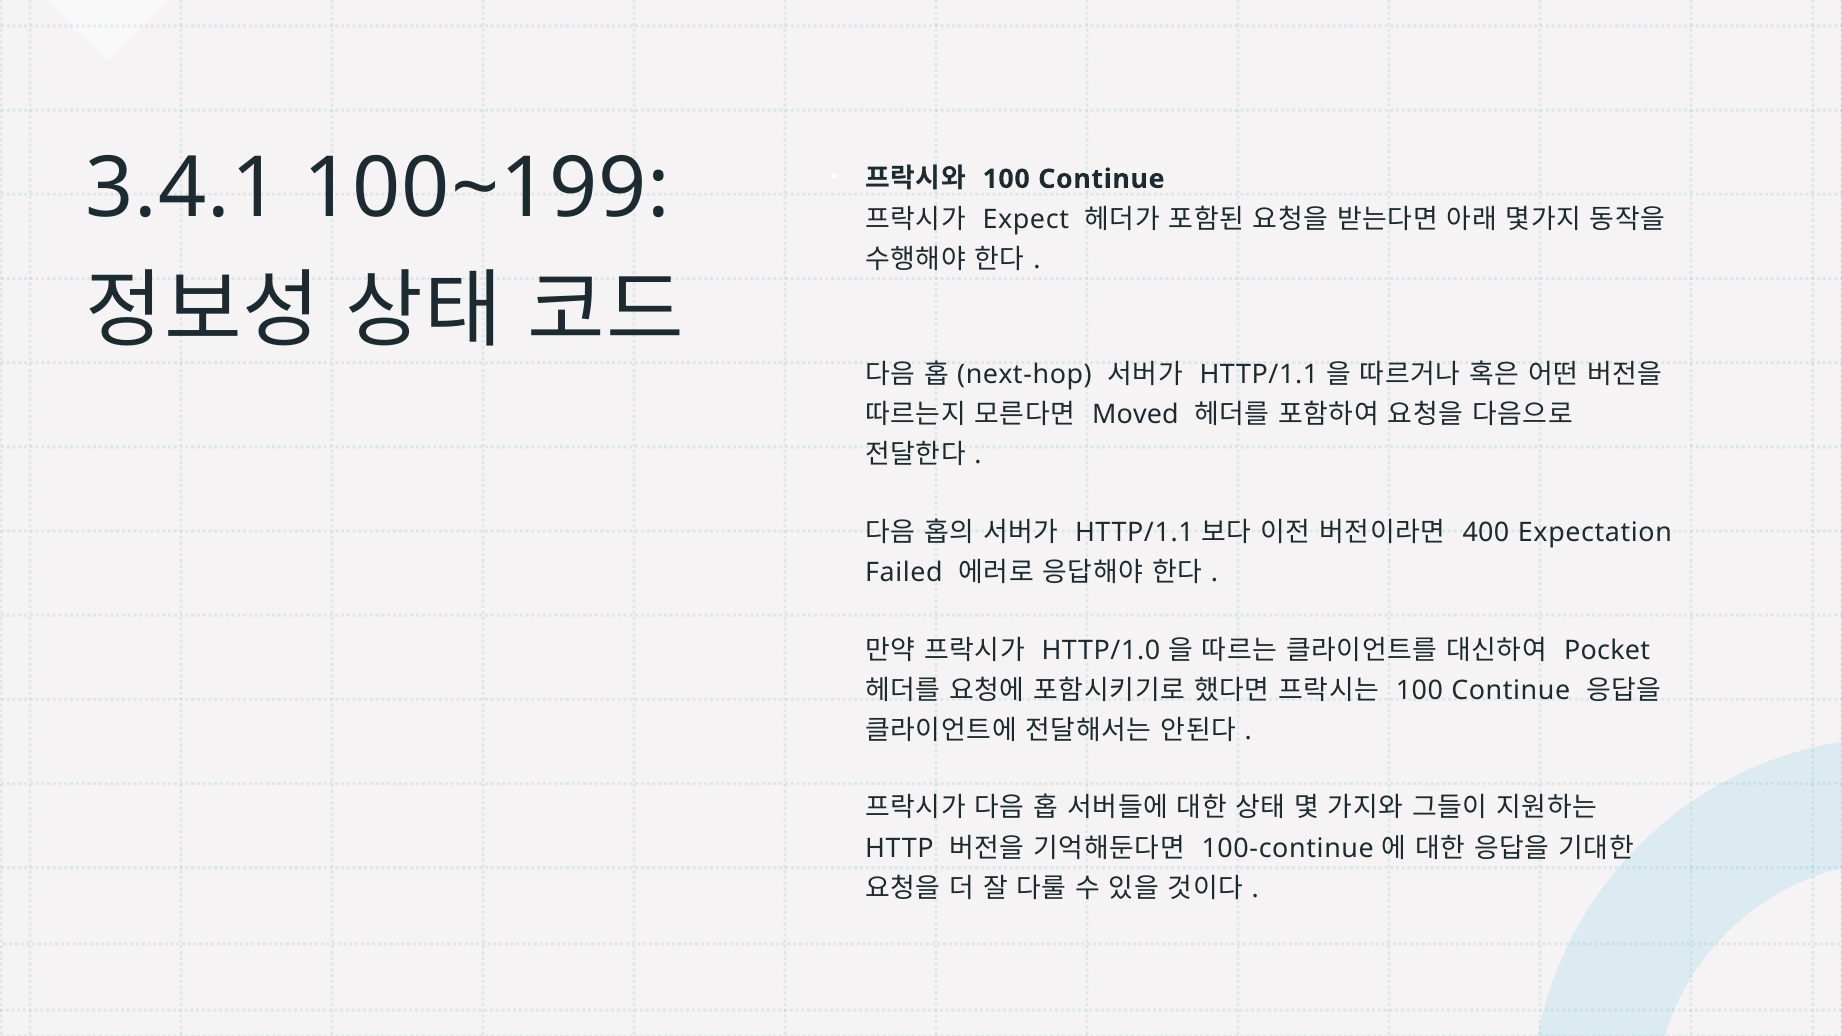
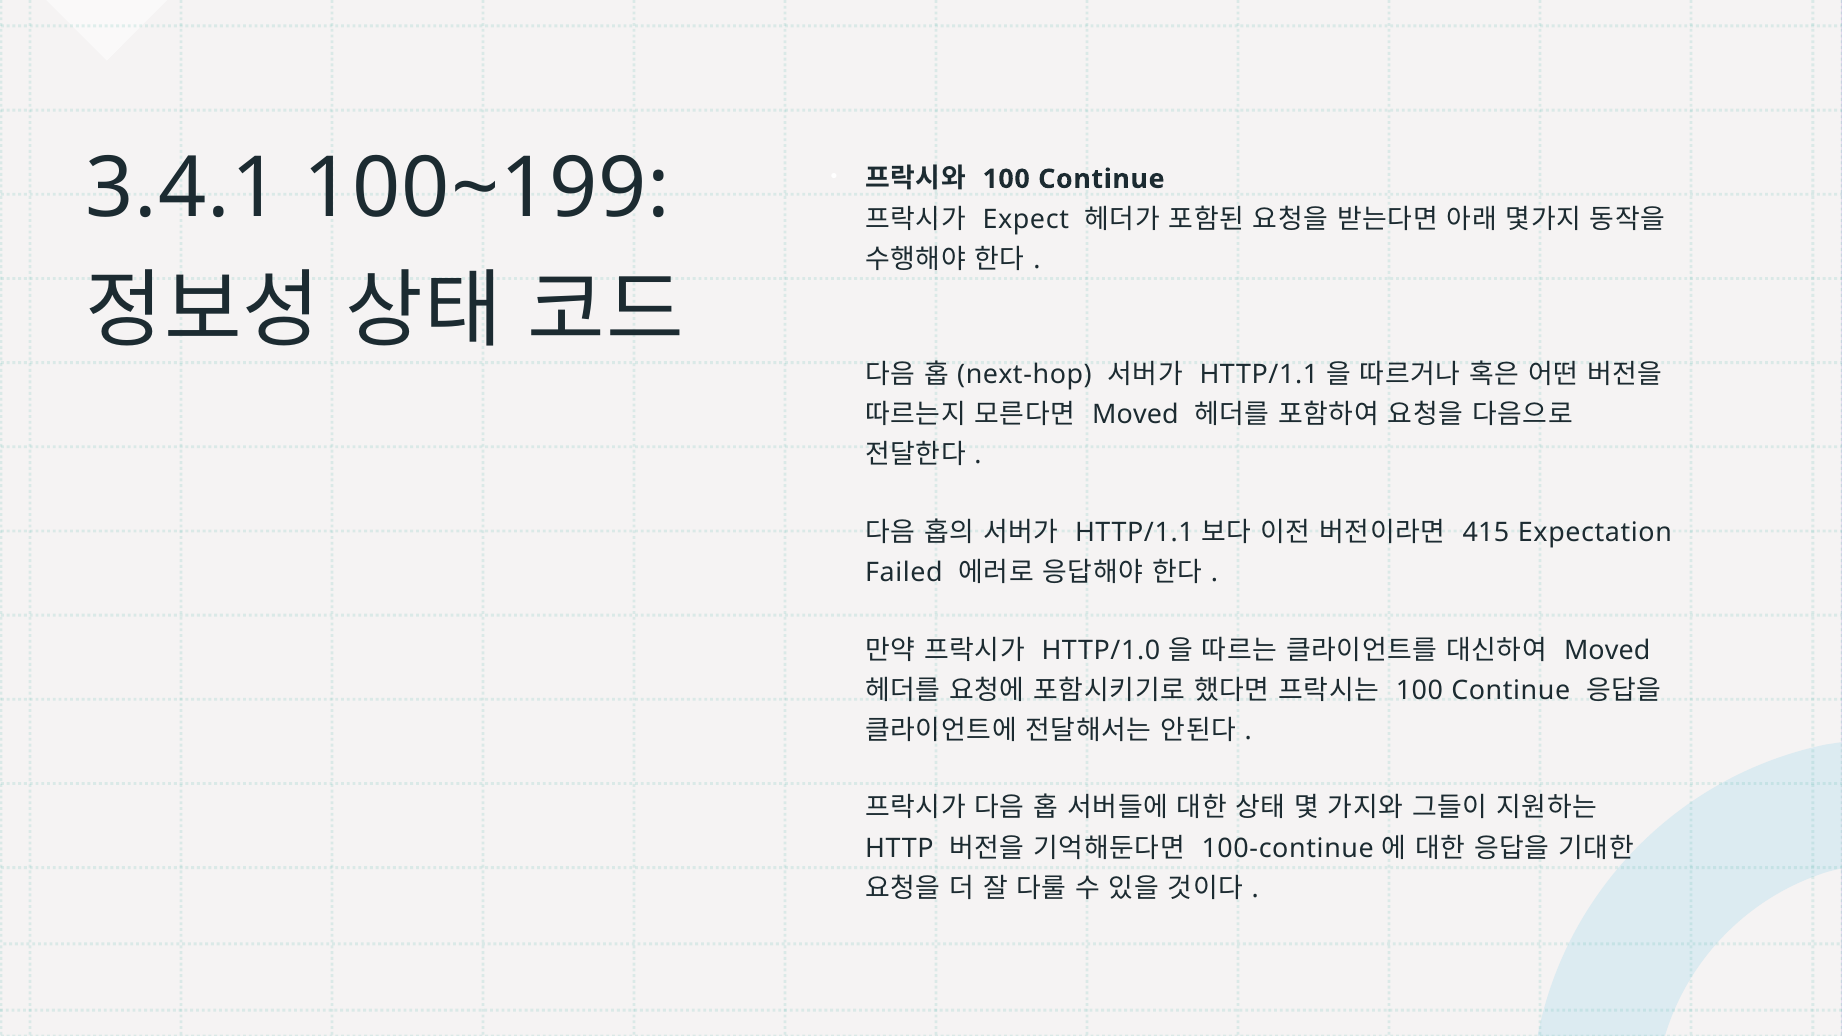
400: 400 -> 415
Pocket at (1607, 650): Pocket -> Moved
